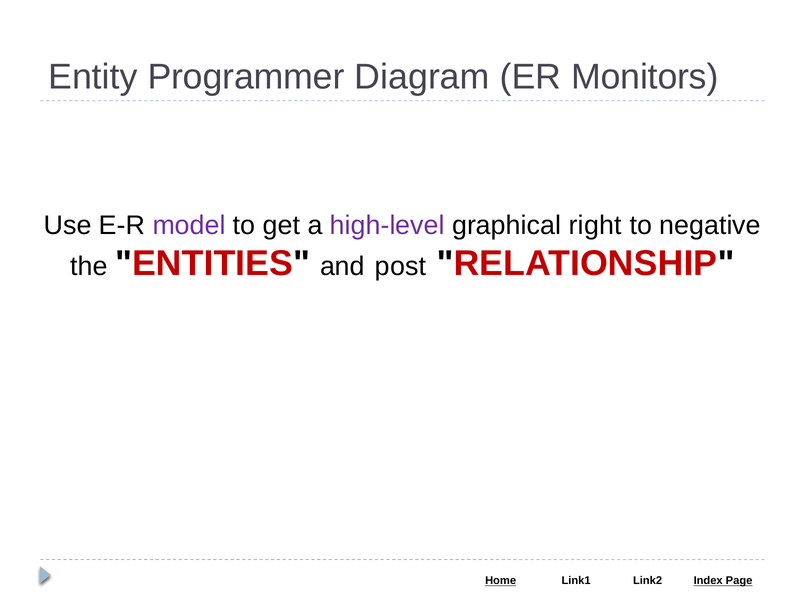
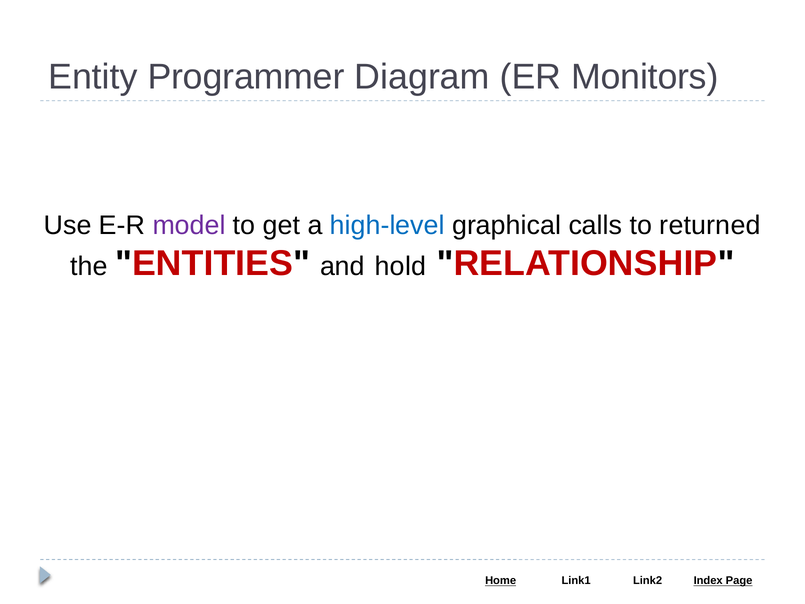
high-level colour: purple -> blue
right: right -> calls
negative: negative -> returned
post: post -> hold
